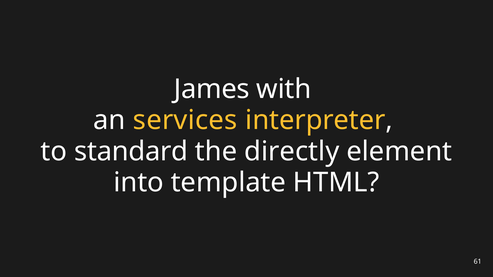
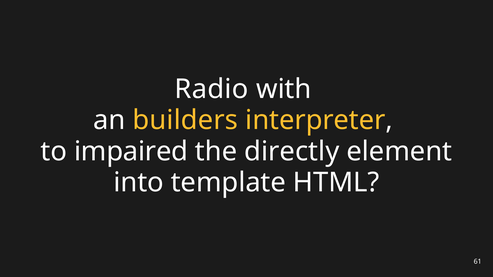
James: James -> Radio
services: services -> builders
standard: standard -> impaired
